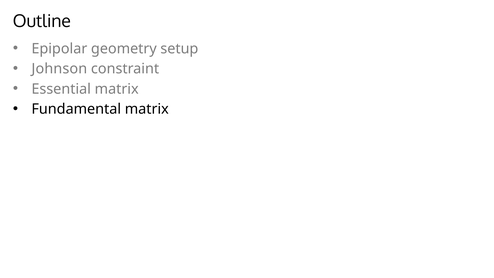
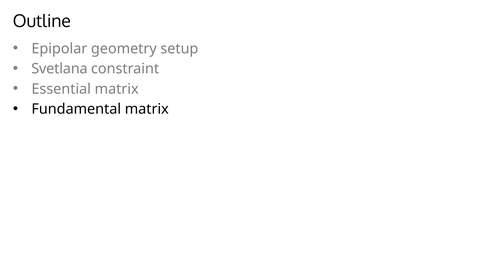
Johnson: Johnson -> Svetlana
